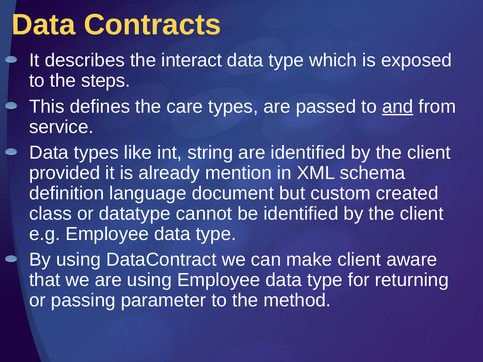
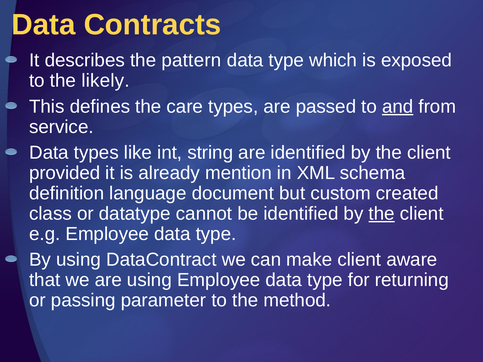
interact: interact -> pattern
steps: steps -> likely
the at (382, 214) underline: none -> present
